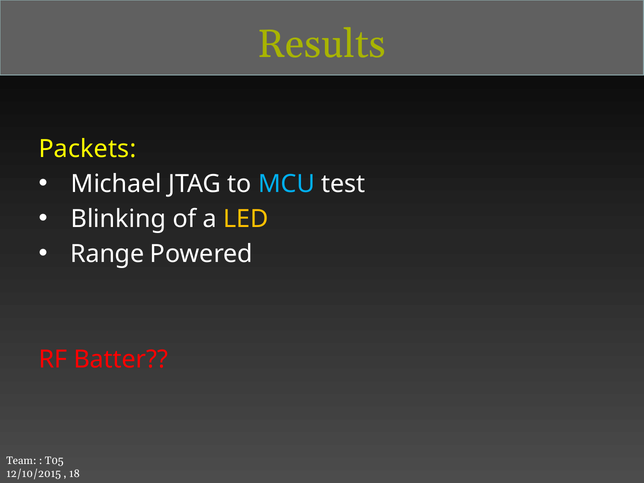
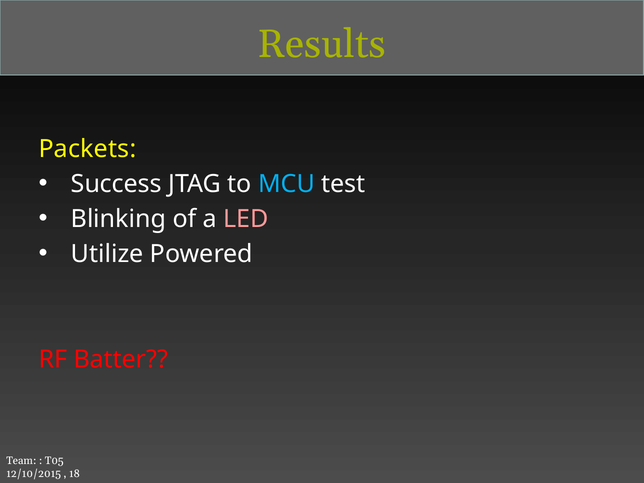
Michael: Michael -> Success
LED colour: yellow -> pink
Range: Range -> Utilize
